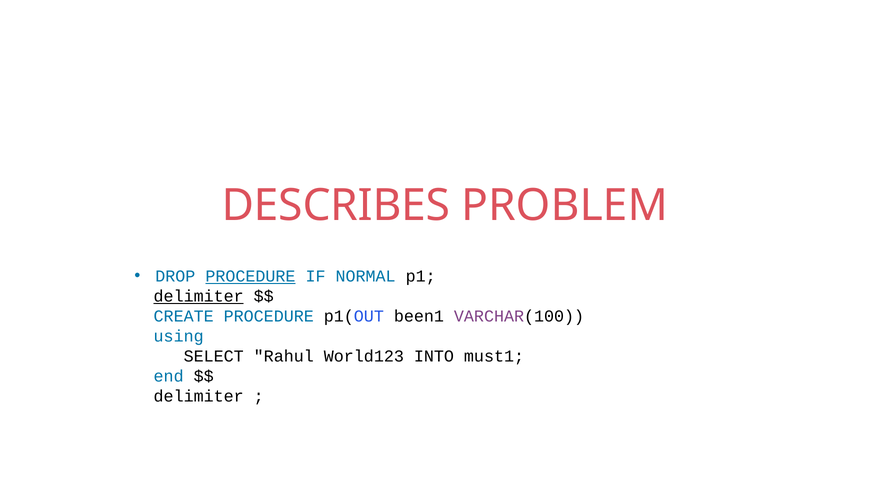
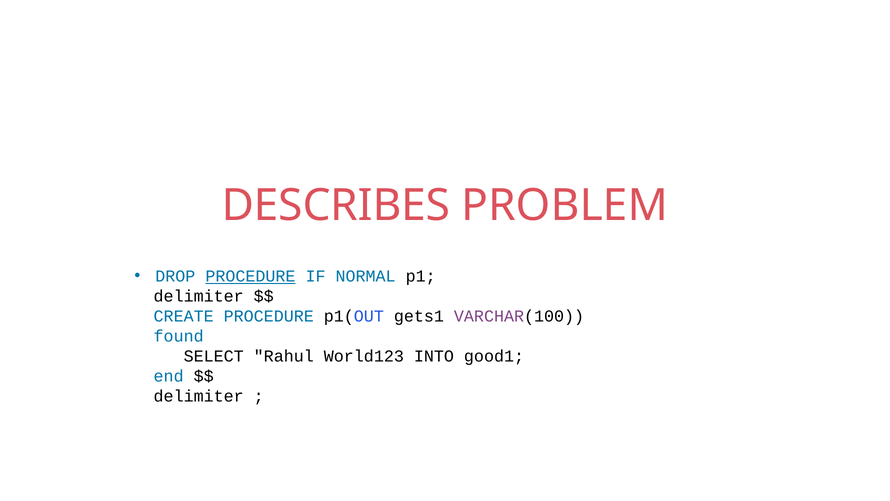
delimiter at (199, 296) underline: present -> none
been1: been1 -> gets1
using: using -> found
must1: must1 -> good1
